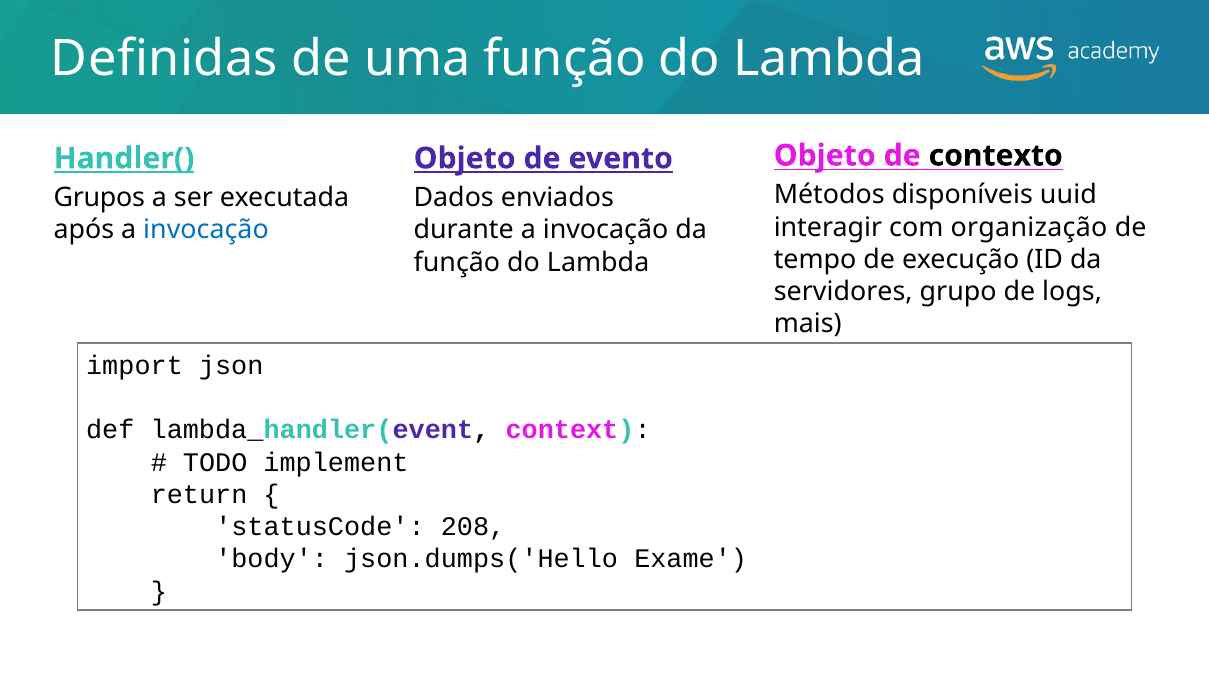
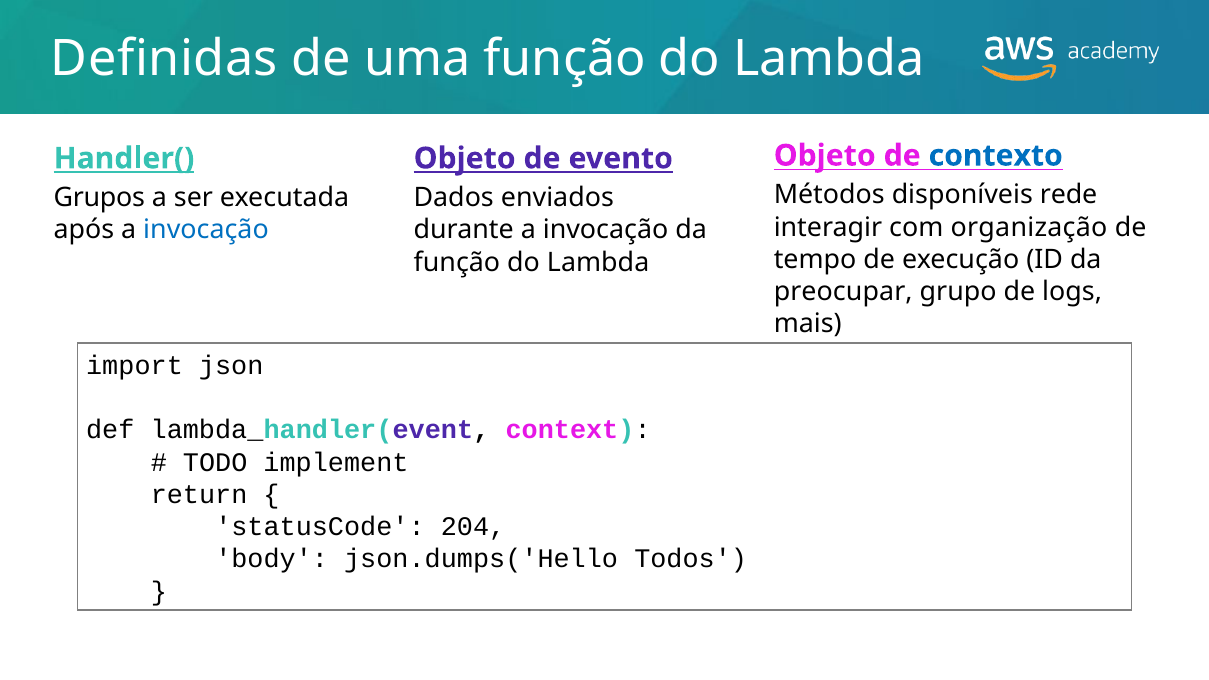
contexto colour: black -> blue
uuid: uuid -> rede
servidores: servidores -> preocupar
208: 208 -> 204
Exame: Exame -> Todos
